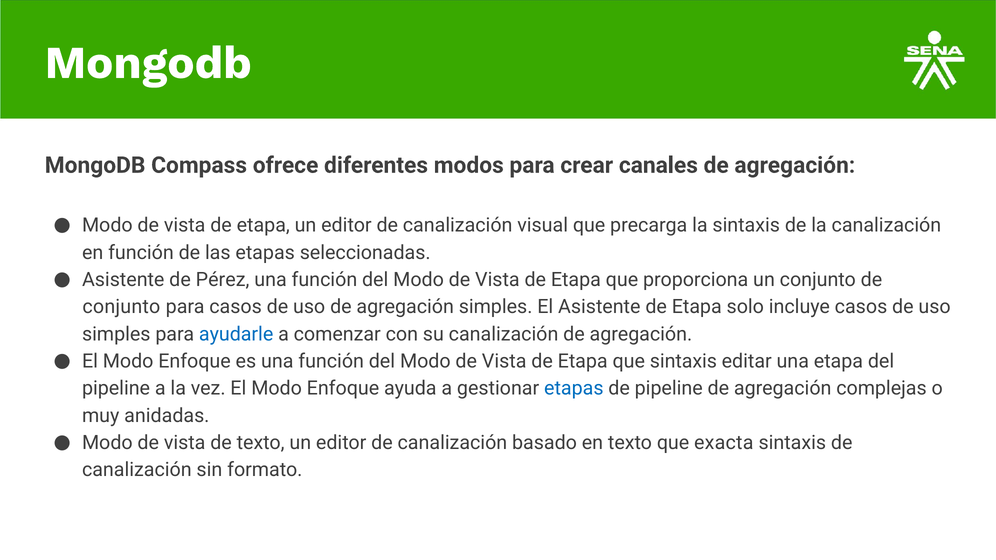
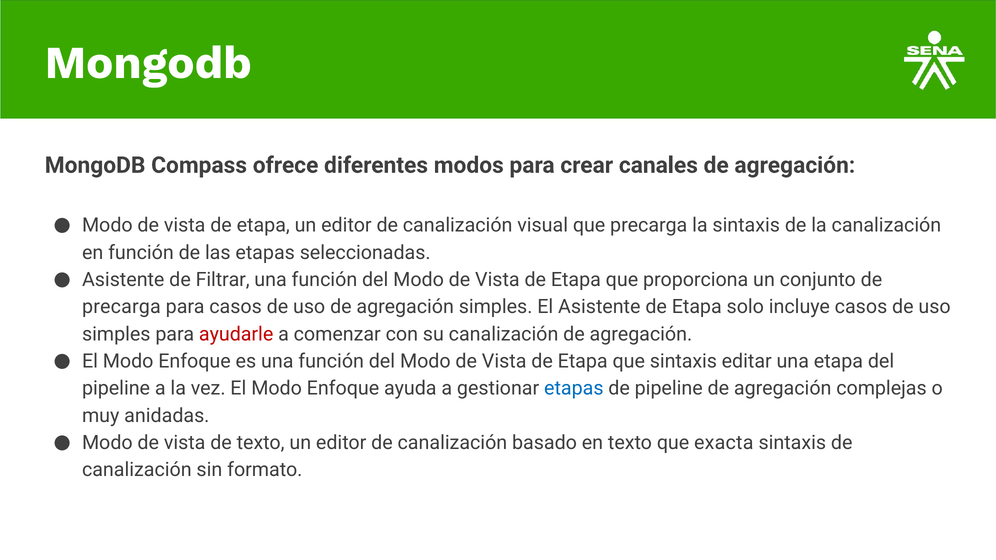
Pérez: Pérez -> Filtrar
conjunto at (121, 307): conjunto -> precarga
ayudarle colour: blue -> red
